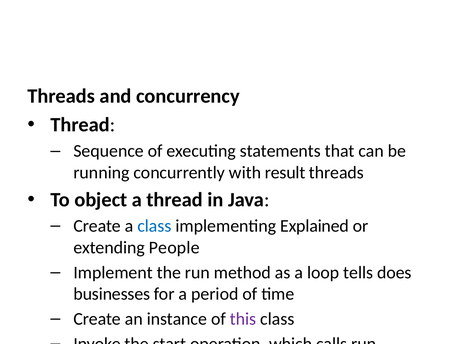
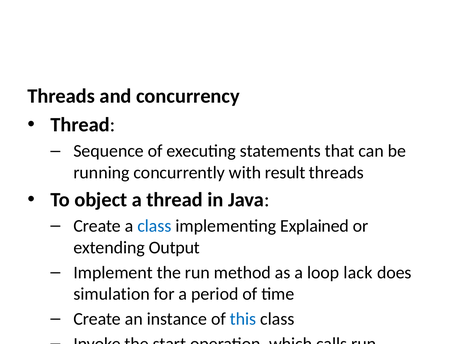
People: People -> Output
tells: tells -> lack
businesses: businesses -> simulation
this colour: purple -> blue
